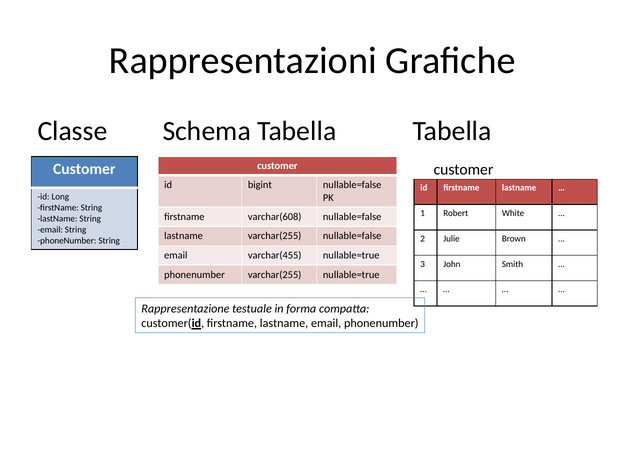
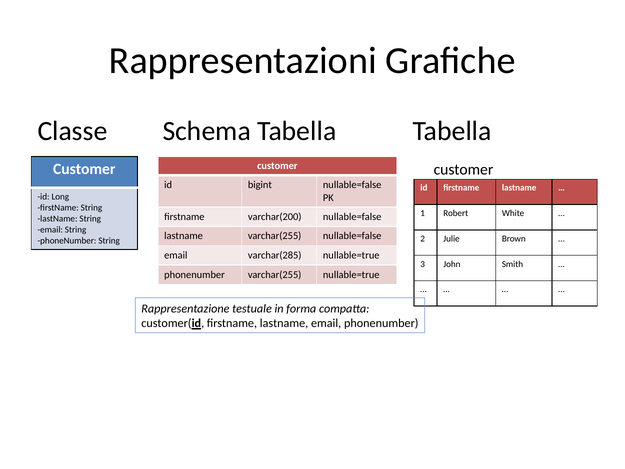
varchar(608: varchar(608 -> varchar(200
varchar(455: varchar(455 -> varchar(285
